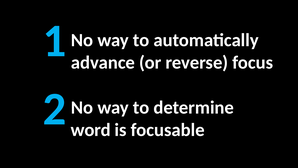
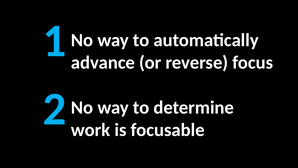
word: word -> work
